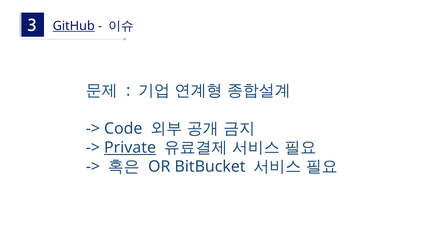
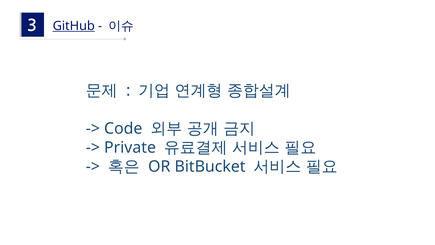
Private underline: present -> none
